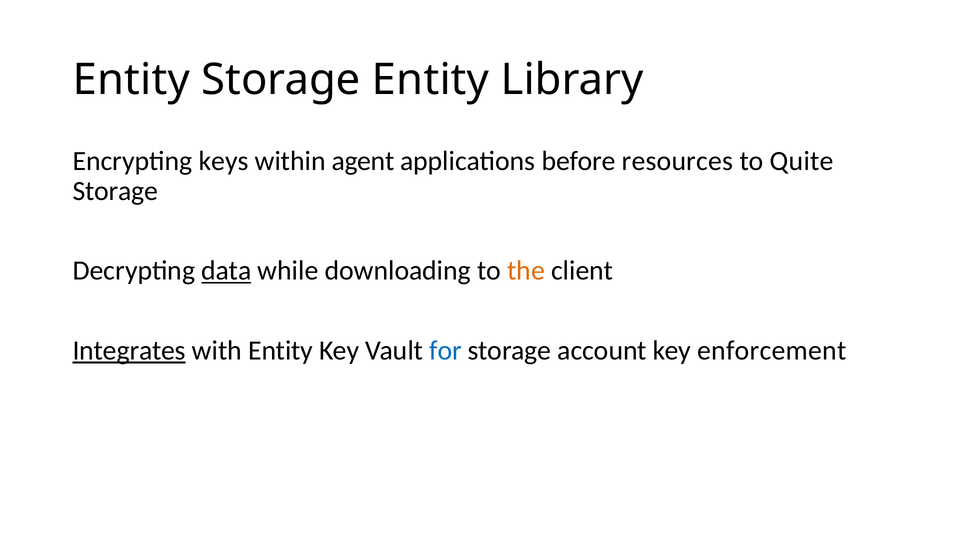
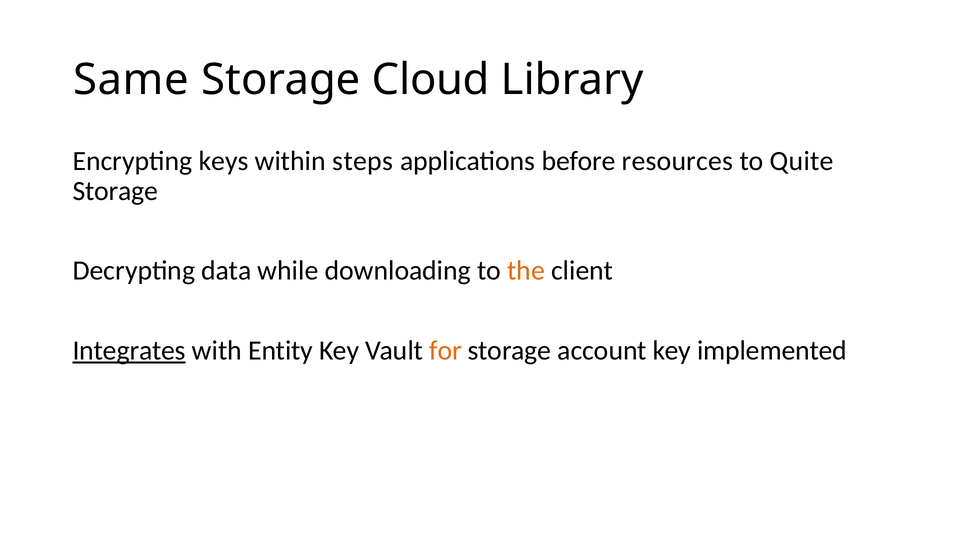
Entity at (131, 80): Entity -> Same
Storage Entity: Entity -> Cloud
agent: agent -> steps
data underline: present -> none
for colour: blue -> orange
enforcement: enforcement -> implemented
